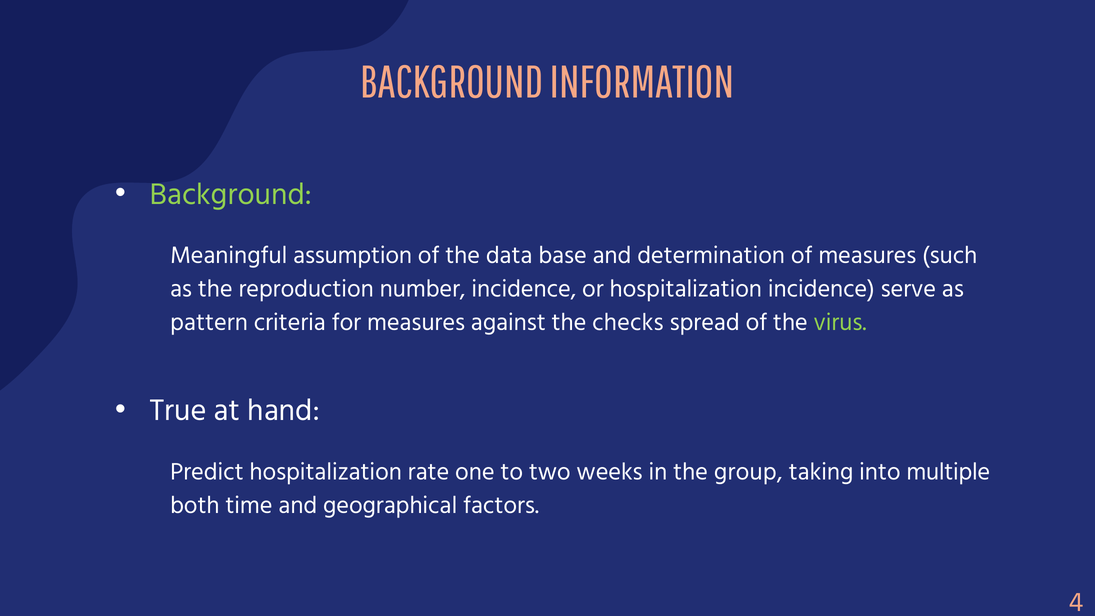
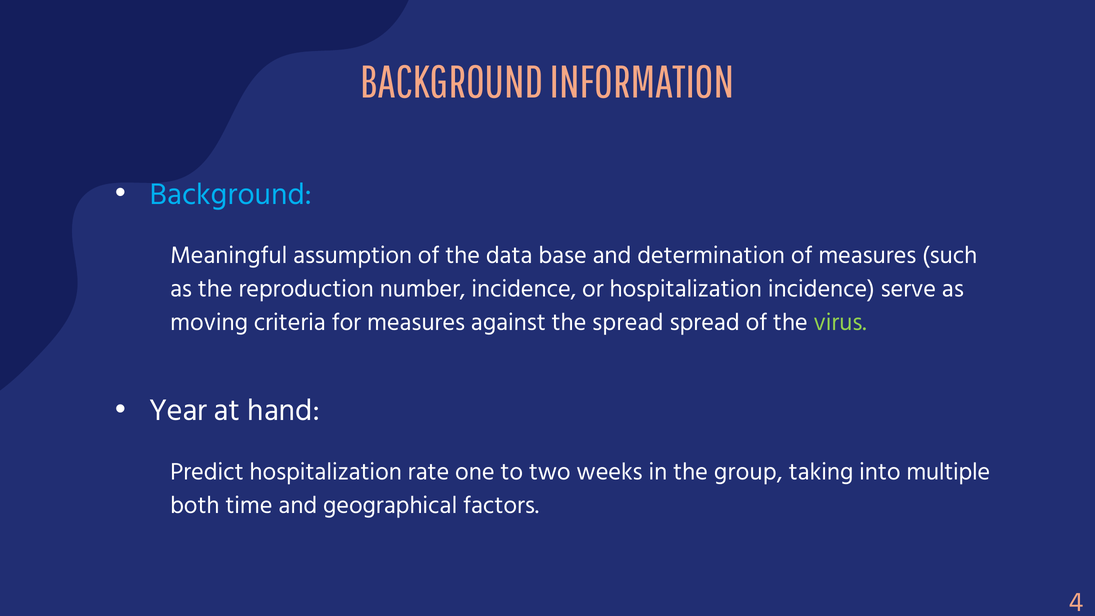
Background at (231, 194) colour: light green -> light blue
pattern: pattern -> moving
the checks: checks -> spread
True: True -> Year
